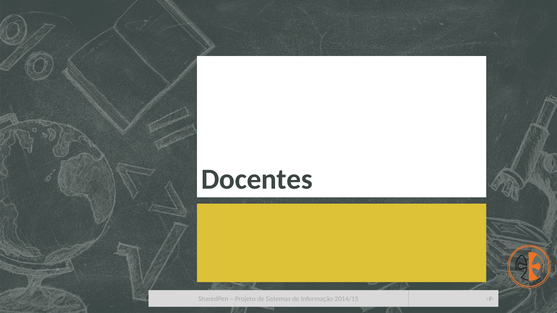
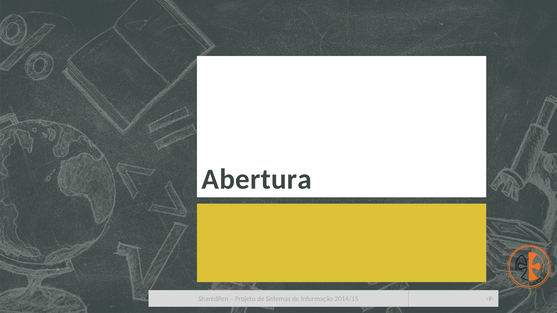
Docentes: Docentes -> Abertura
